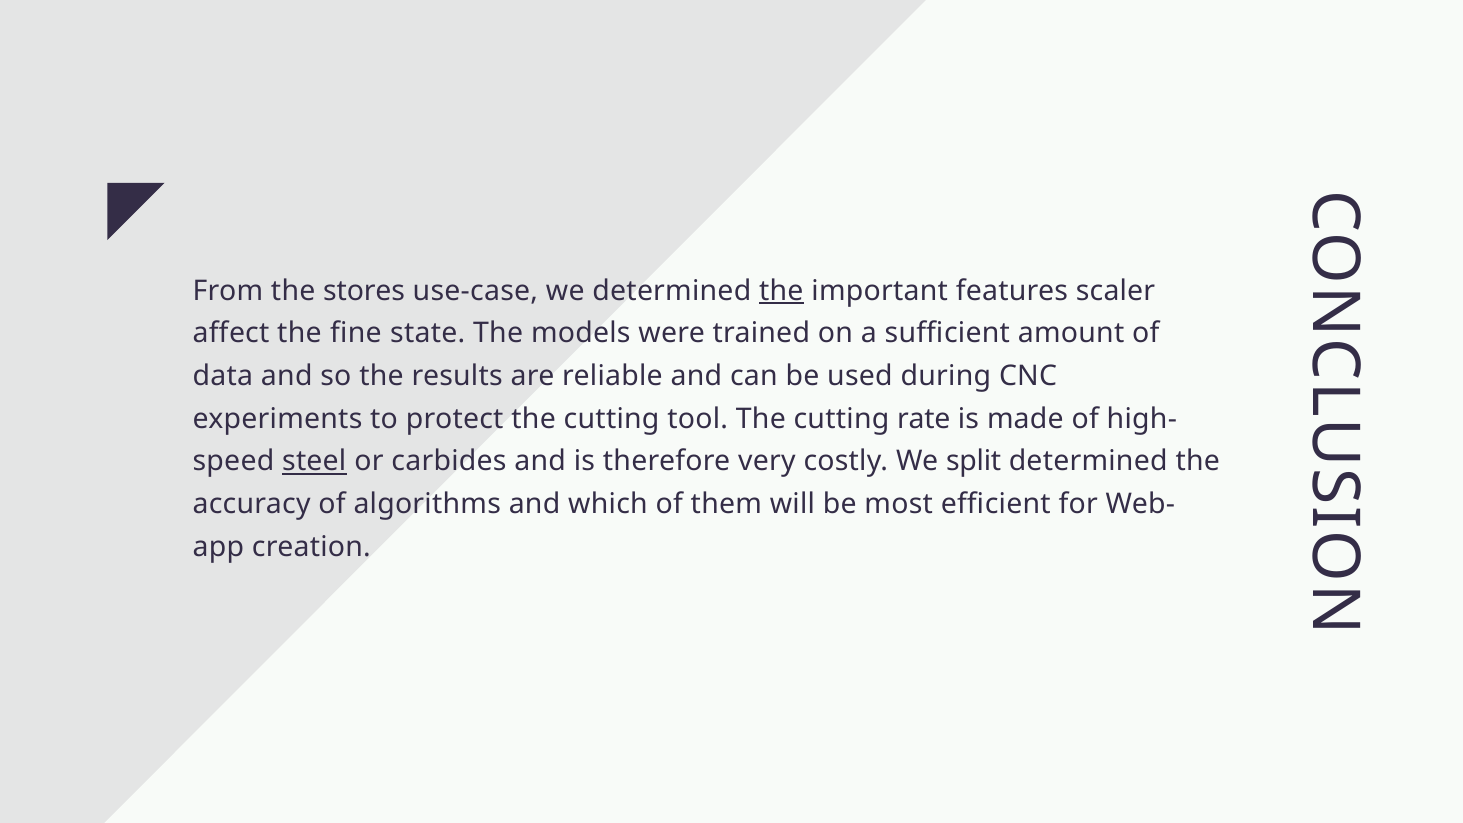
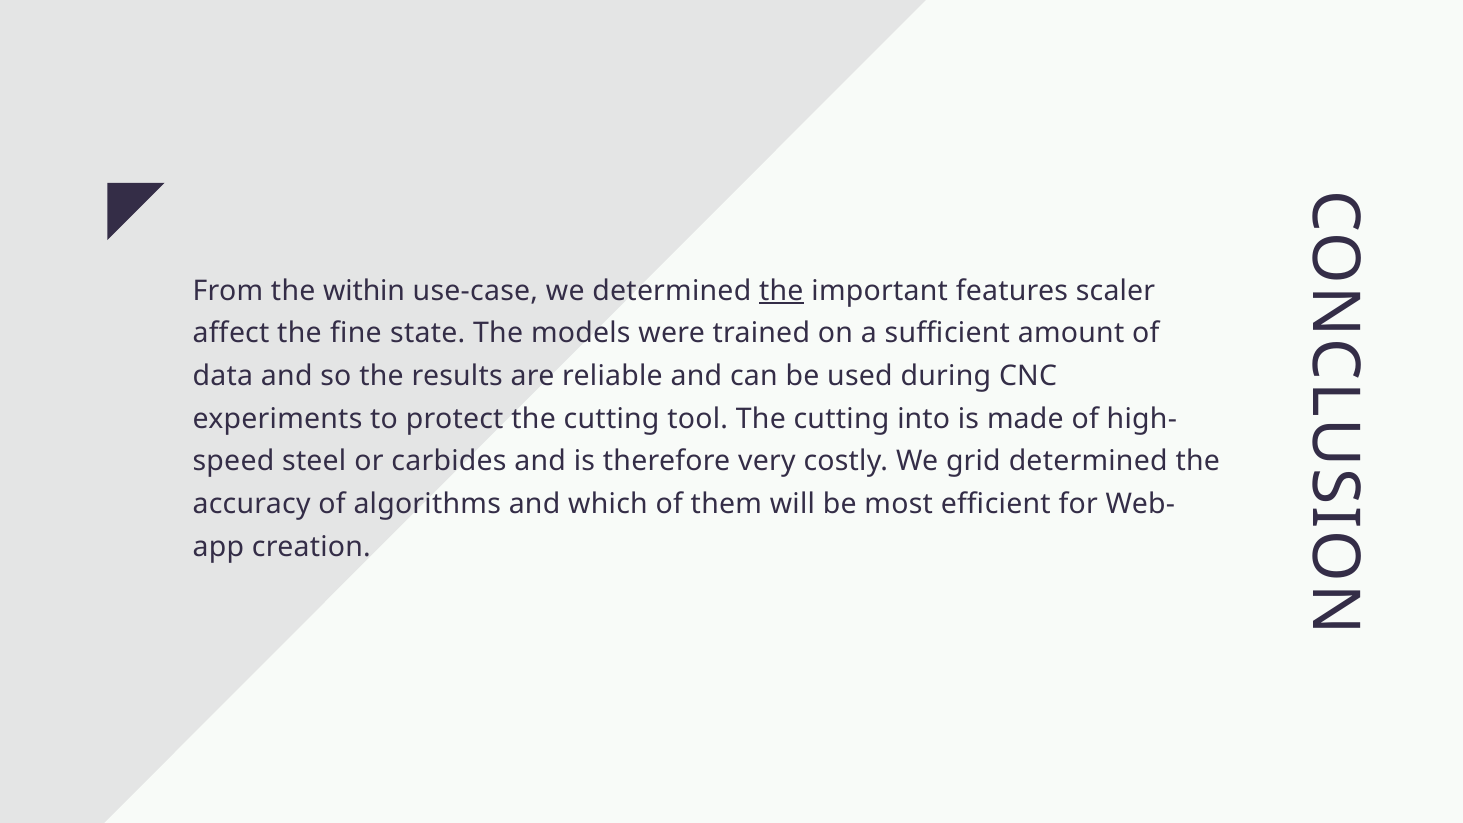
stores: stores -> within
rate: rate -> into
steel underline: present -> none
split: split -> grid
